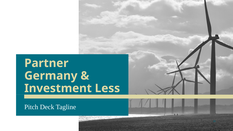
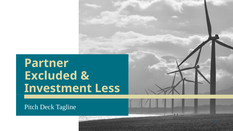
Germany: Germany -> Excluded
